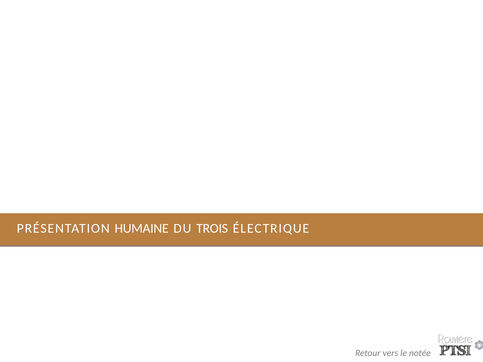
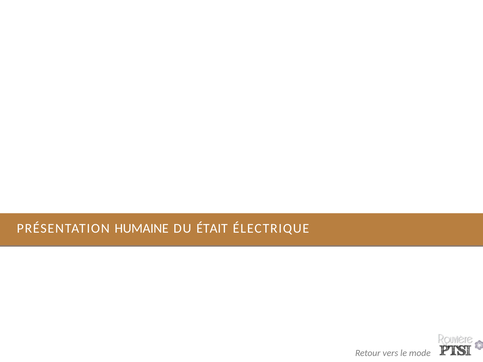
TROIS: TROIS -> ÉTAIT
notée: notée -> mode
